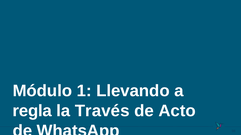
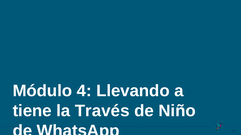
1: 1 -> 4
regla: regla -> tiene
Acto: Acto -> Niño
